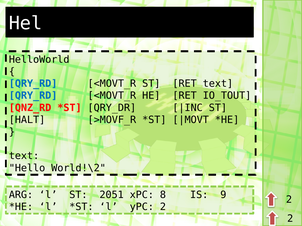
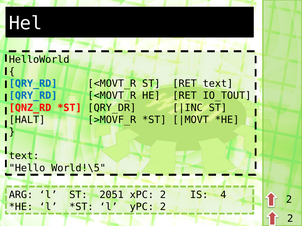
World!\2: World!\2 -> World!\5
xPC 8: 8 -> 2
9: 9 -> 4
